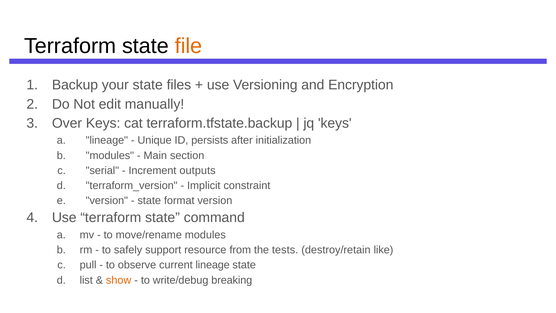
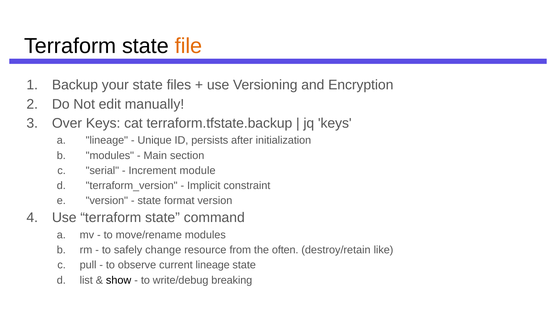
outputs: outputs -> module
support: support -> change
tests: tests -> often
show colour: orange -> black
